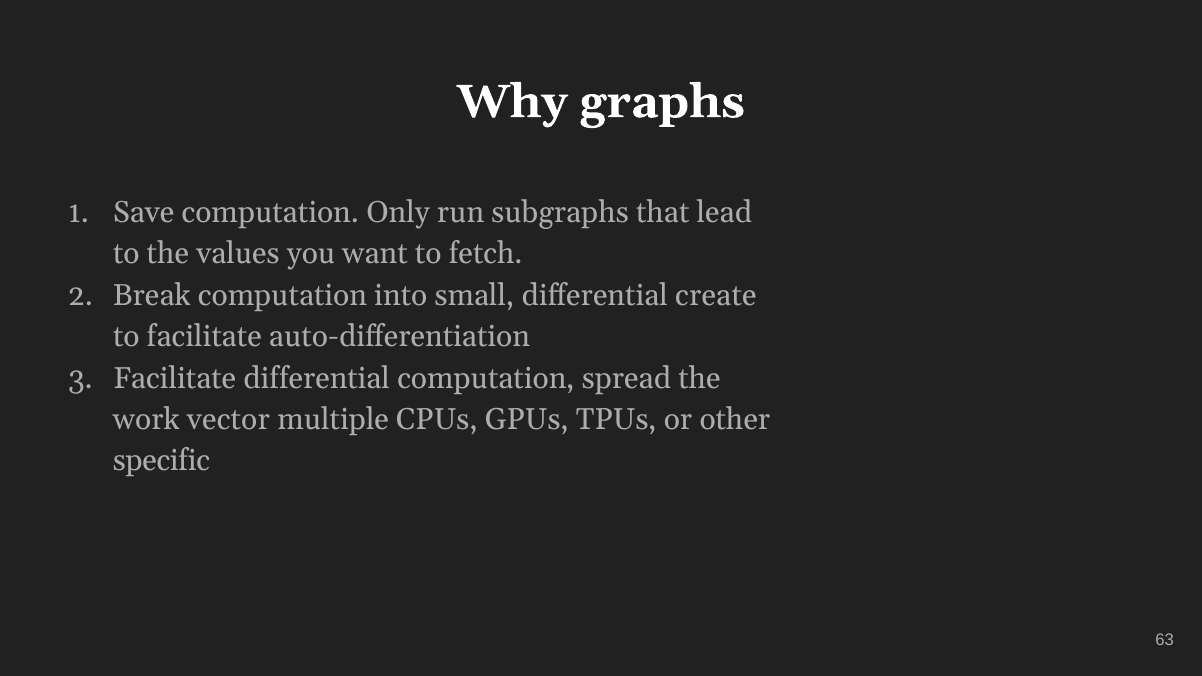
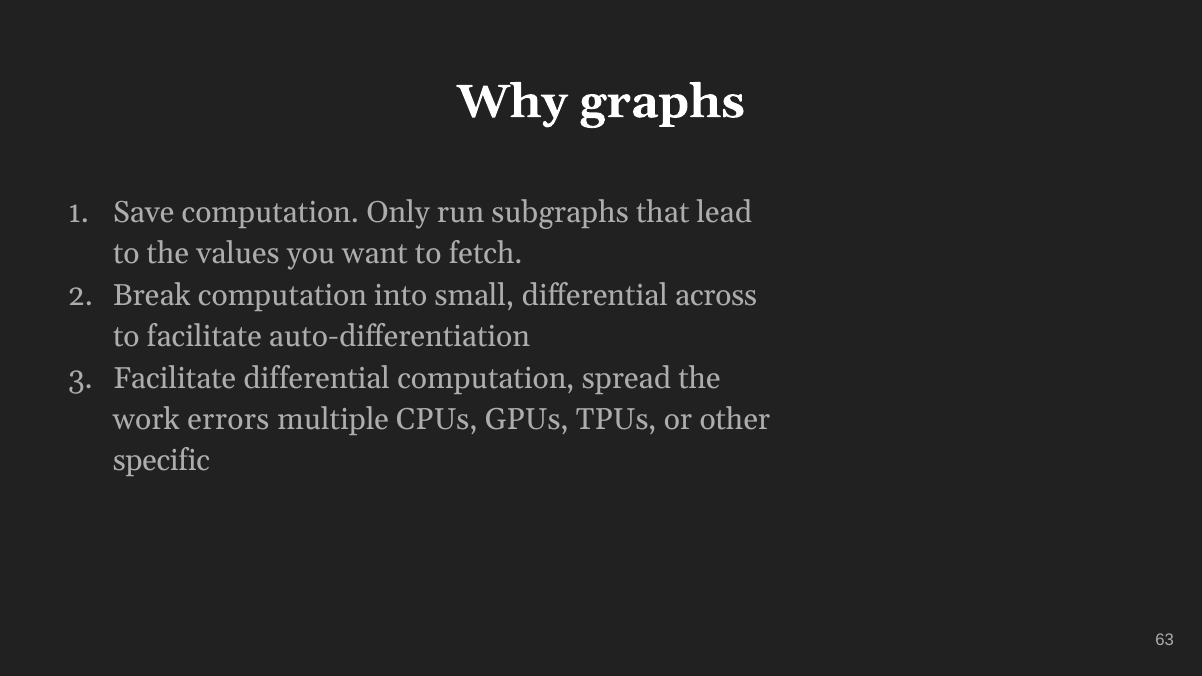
create: create -> across
vector: vector -> errors
